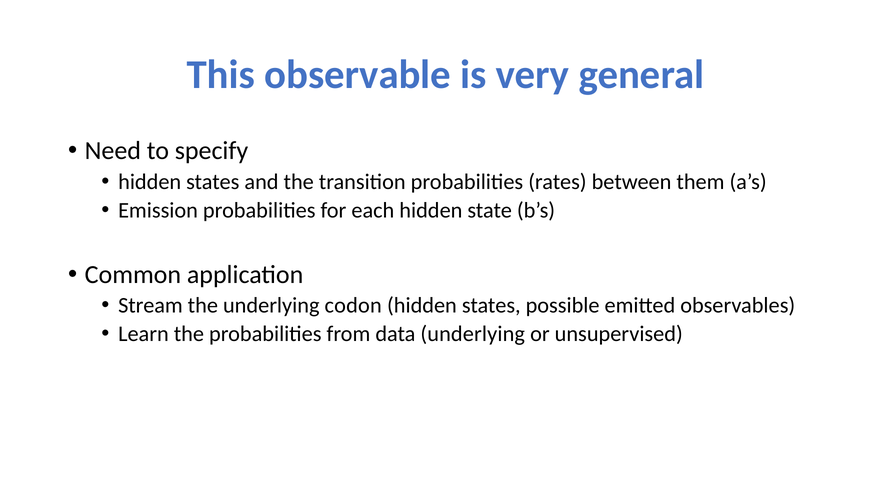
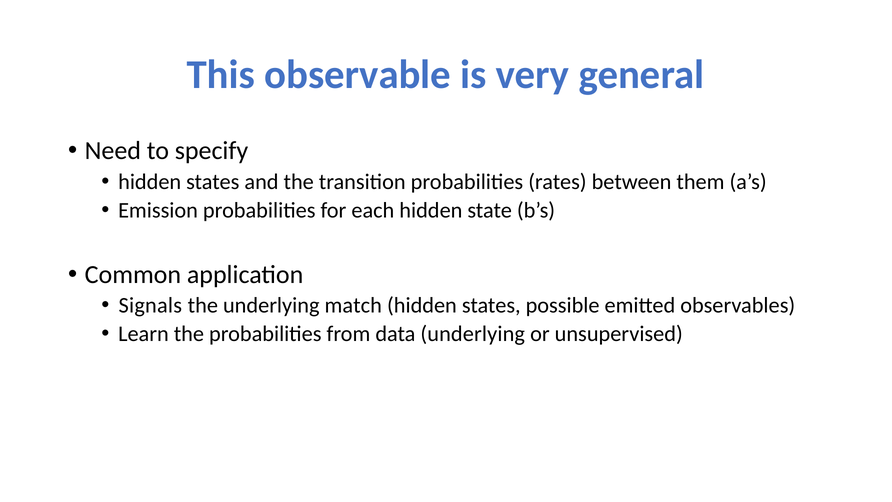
Stream: Stream -> Signals
codon: codon -> match
